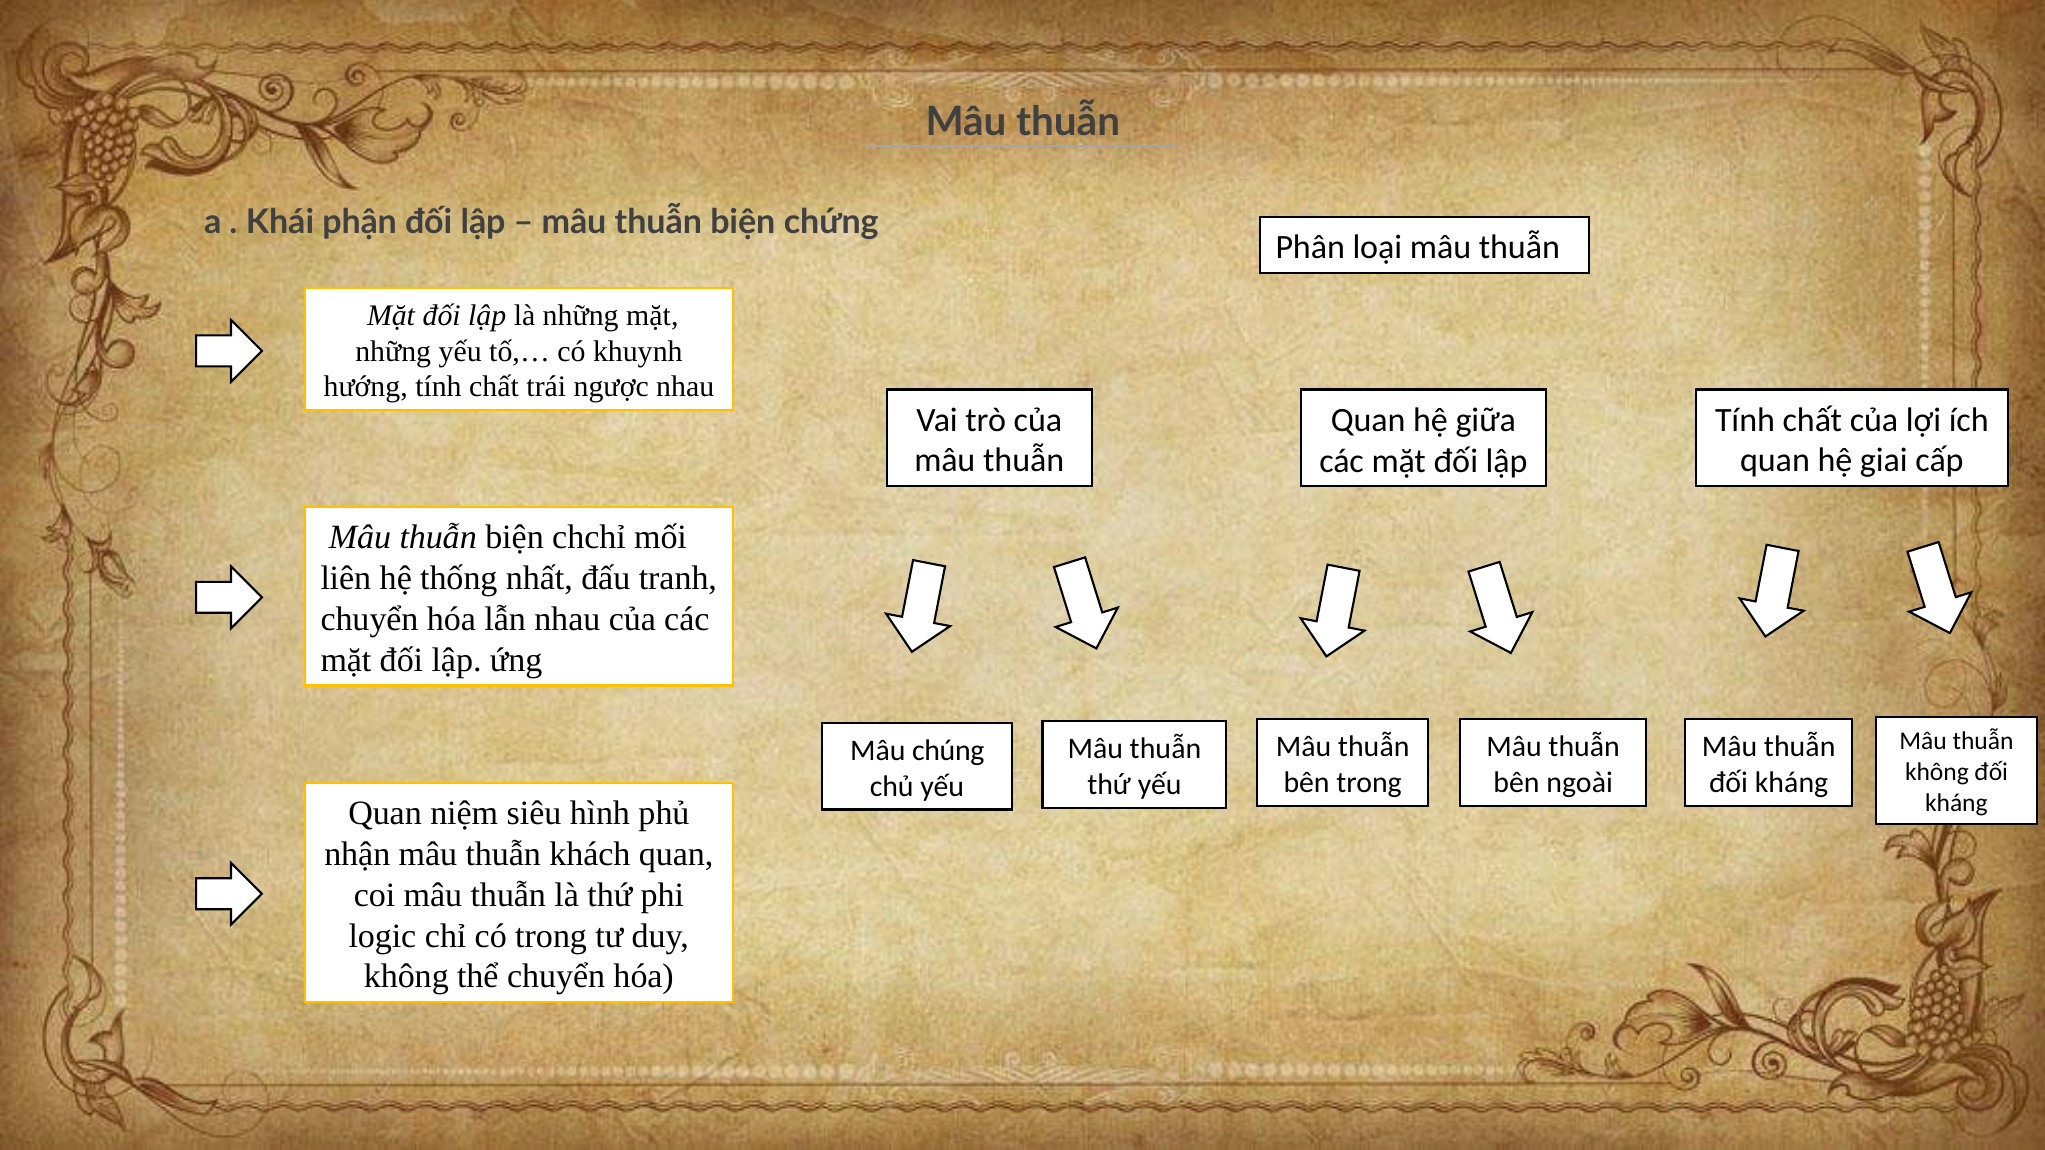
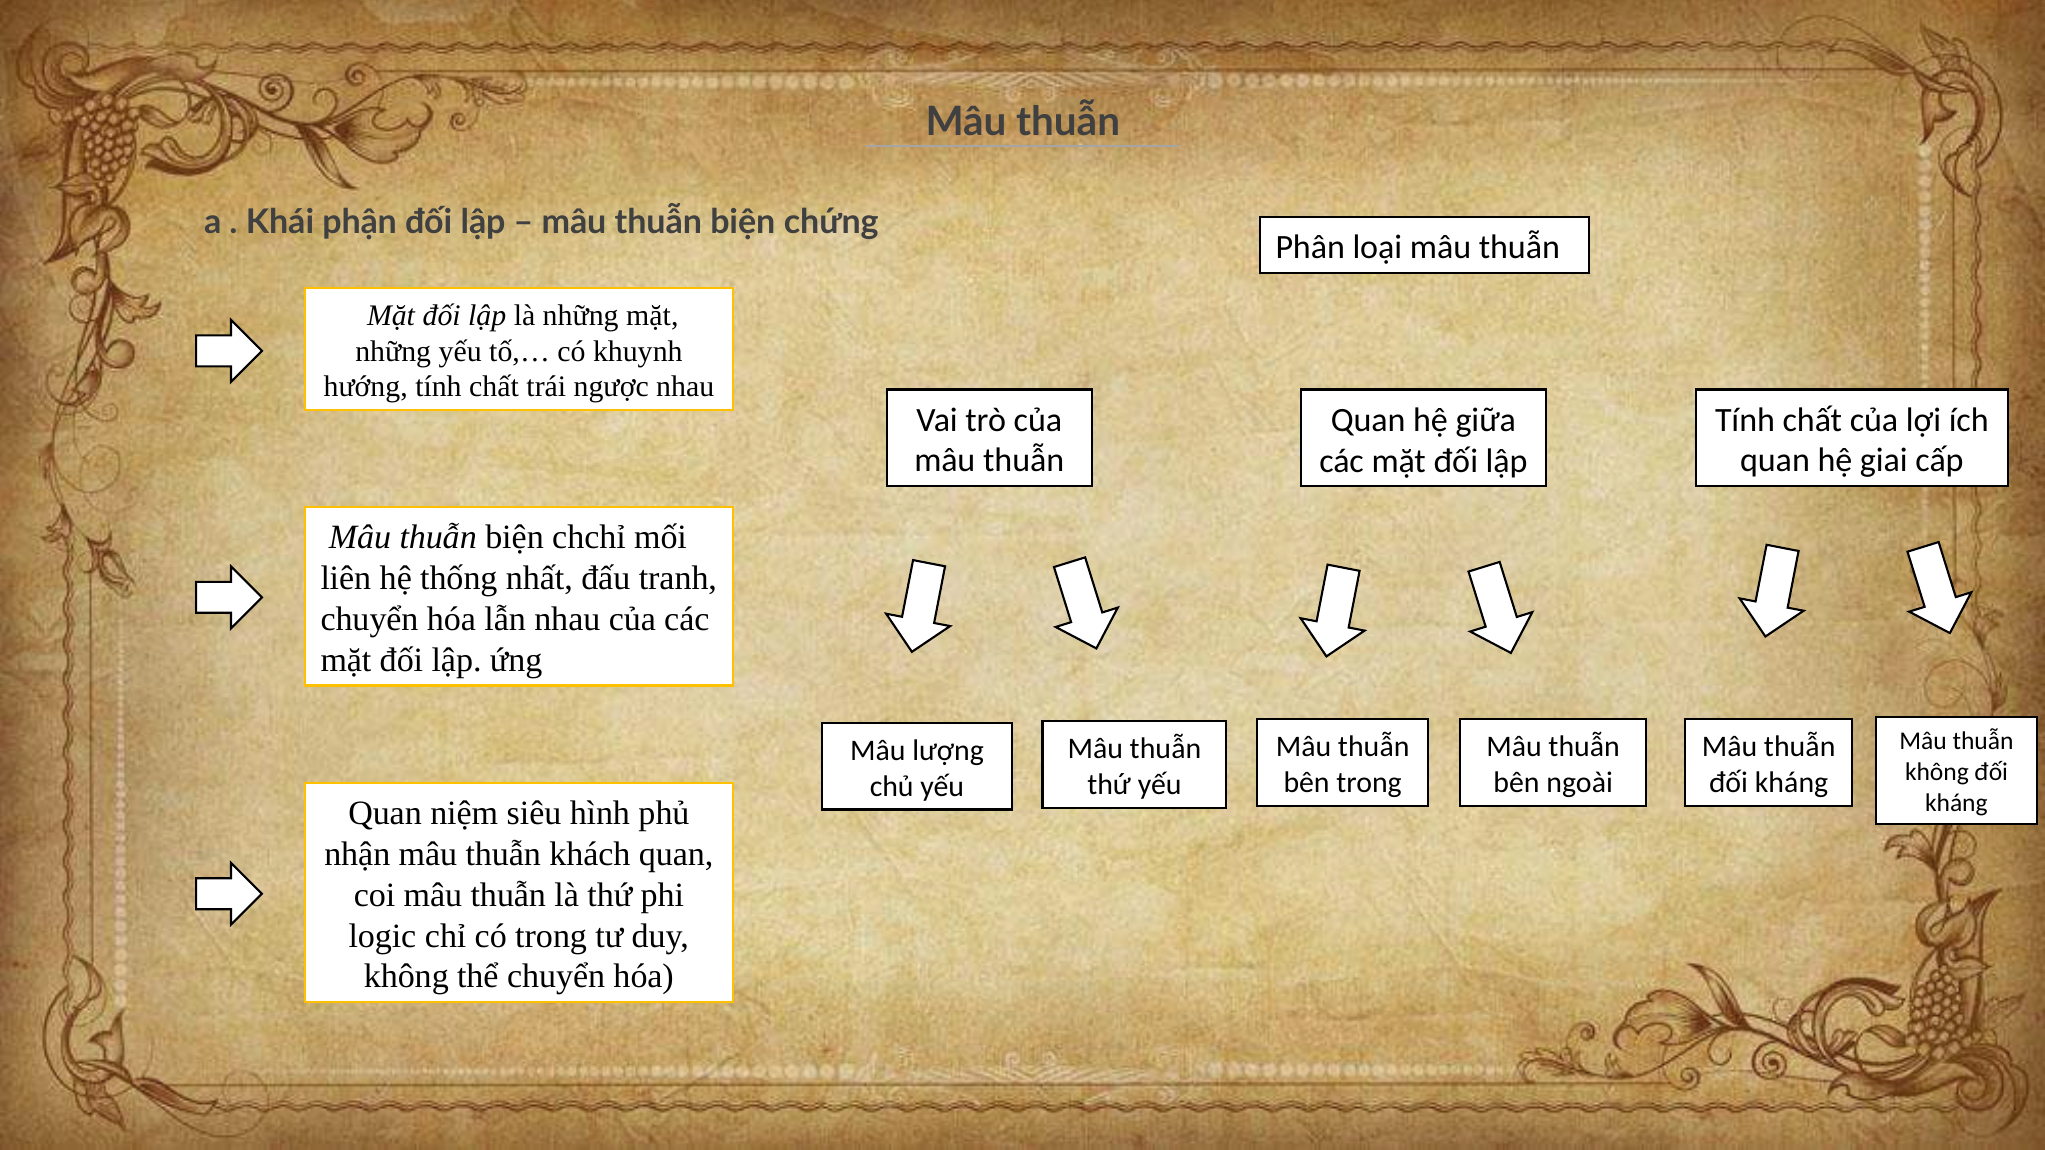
chúng: chúng -> lượng
